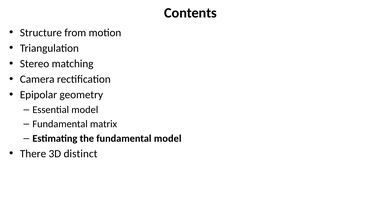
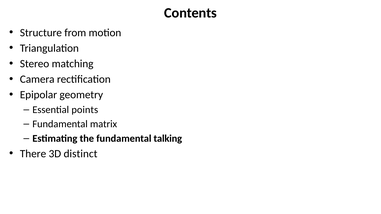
Essential model: model -> points
fundamental model: model -> talking
